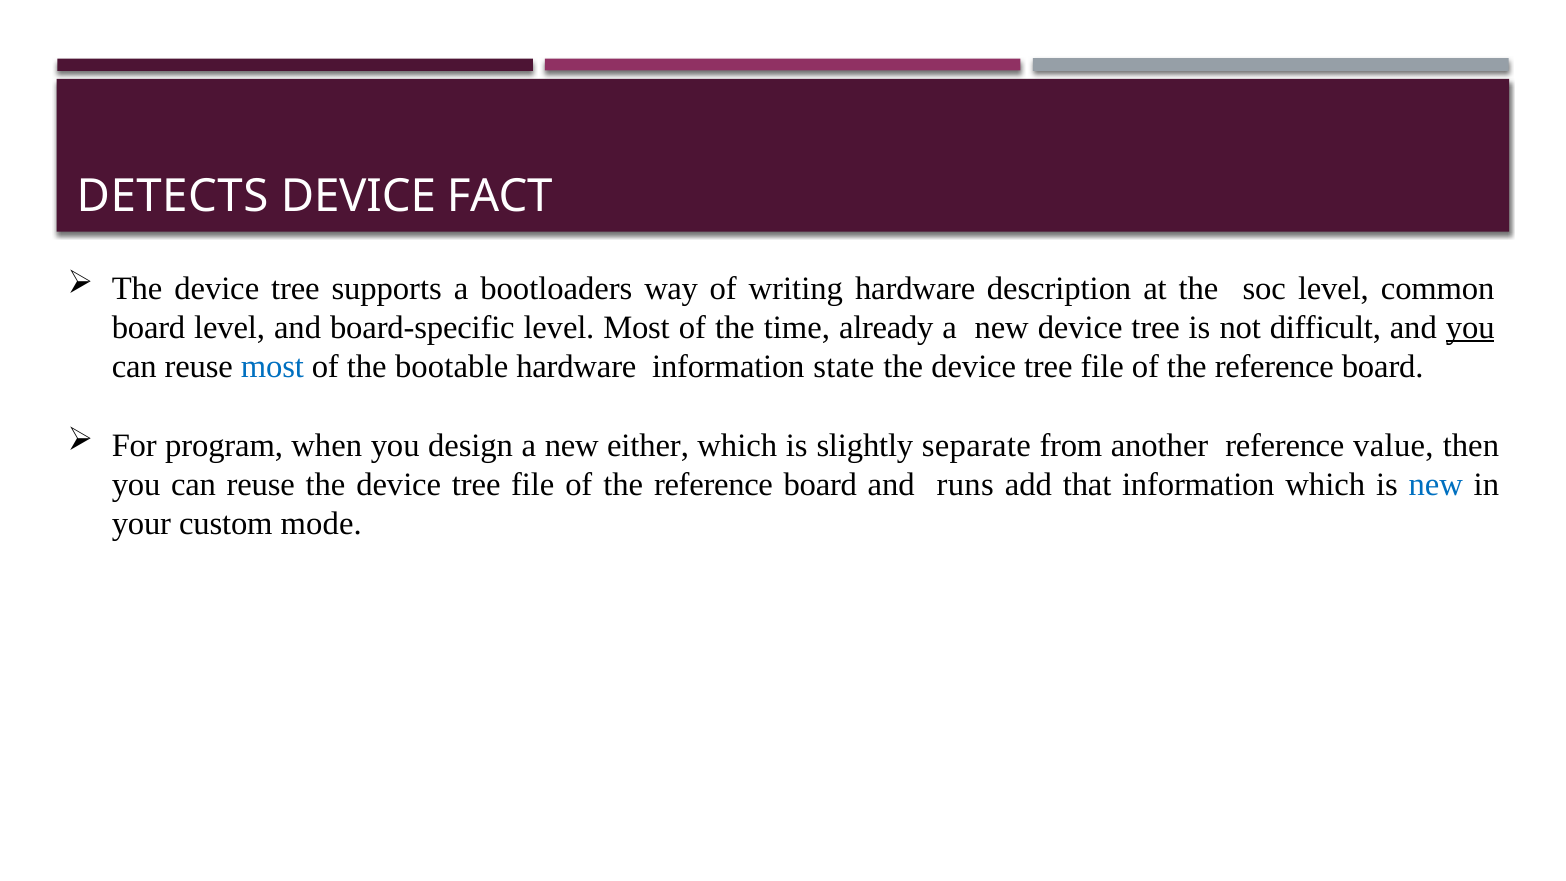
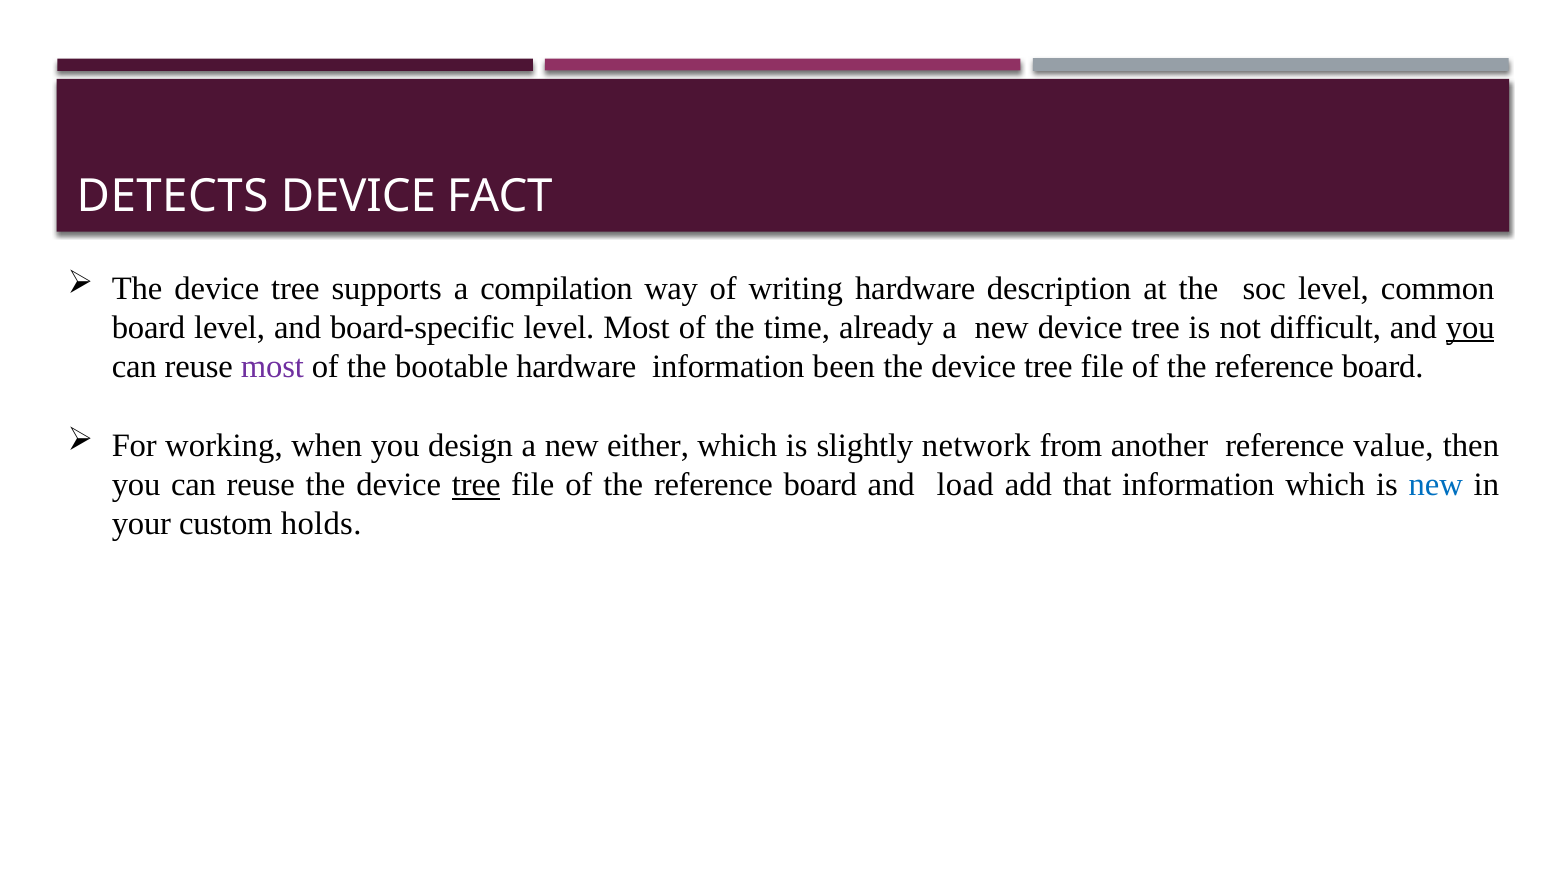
bootloaders: bootloaders -> compilation
most at (272, 367) colour: blue -> purple
state: state -> been
program: program -> working
separate: separate -> network
tree at (476, 484) underline: none -> present
runs: runs -> load
mode: mode -> holds
